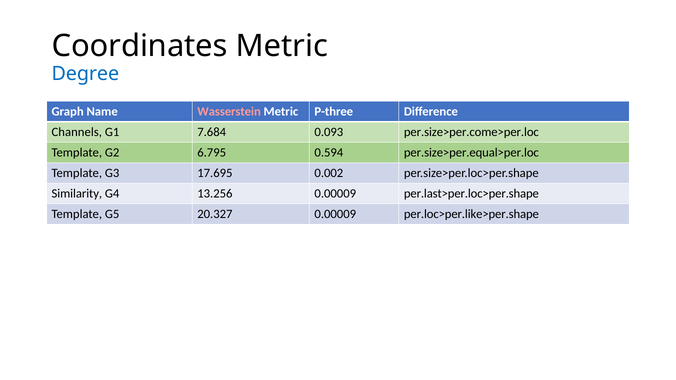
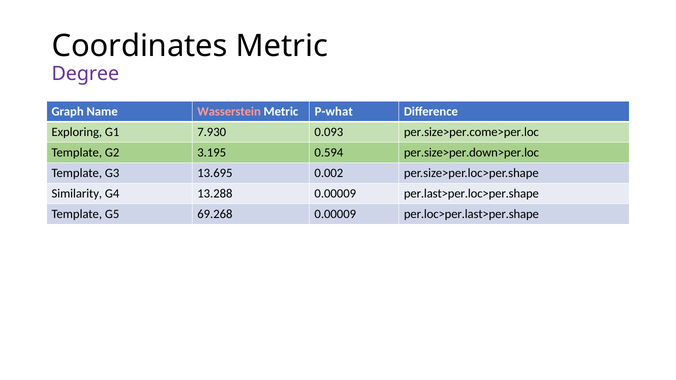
Degree colour: blue -> purple
P-three: P-three -> P-what
Channels: Channels -> Exploring
7.684: 7.684 -> 7.930
6.795: 6.795 -> 3.195
per.size>per.equal>per.loc: per.size>per.equal>per.loc -> per.size>per.down>per.loc
17.695: 17.695 -> 13.695
13.256: 13.256 -> 13.288
20.327: 20.327 -> 69.268
per.loc>per.like>per.shape: per.loc>per.like>per.shape -> per.loc>per.last>per.shape
